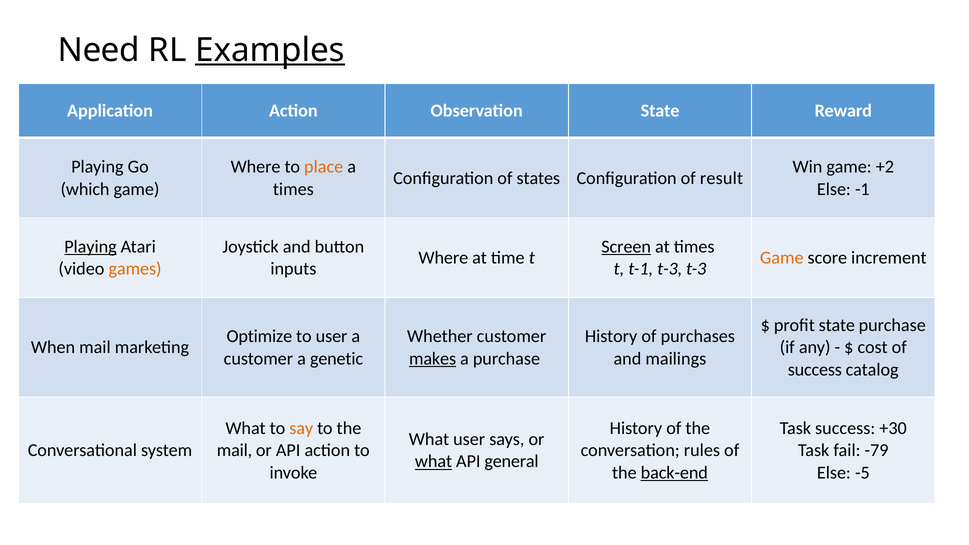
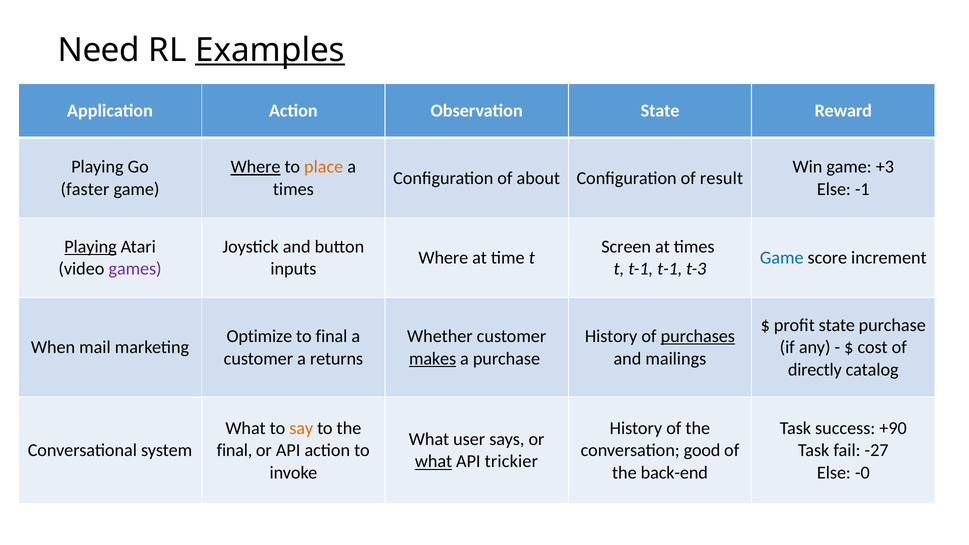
Where at (256, 167) underline: none -> present
+2: +2 -> +3
states: states -> about
which: which -> faster
Screen underline: present -> none
Game at (782, 258) colour: orange -> blue
games colour: orange -> purple
t-1 t-3: t-3 -> t-1
to user: user -> final
purchases underline: none -> present
genetic: genetic -> returns
success at (815, 370): success -> directly
+30: +30 -> +90
mail at (235, 450): mail -> final
rules: rules -> good
-79: -79 -> -27
general: general -> trickier
back-end underline: present -> none
-5: -5 -> -0
